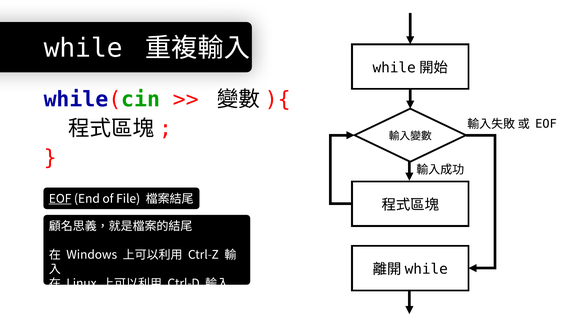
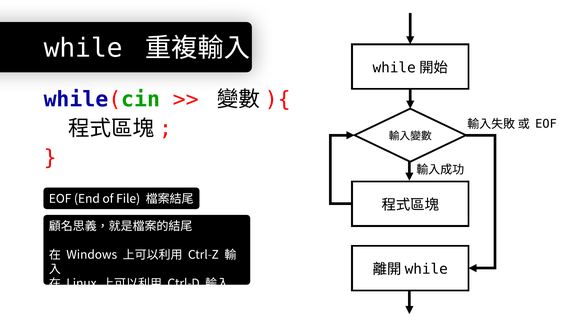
EOF at (60, 199) underline: present -> none
